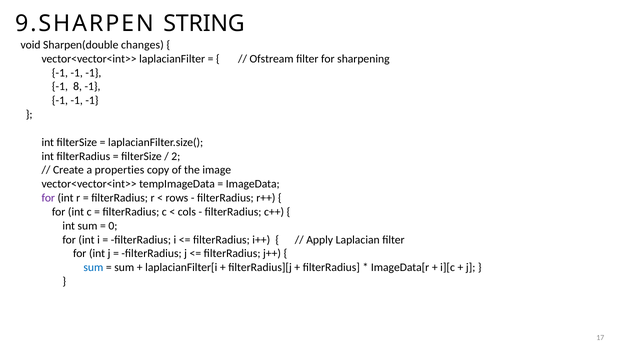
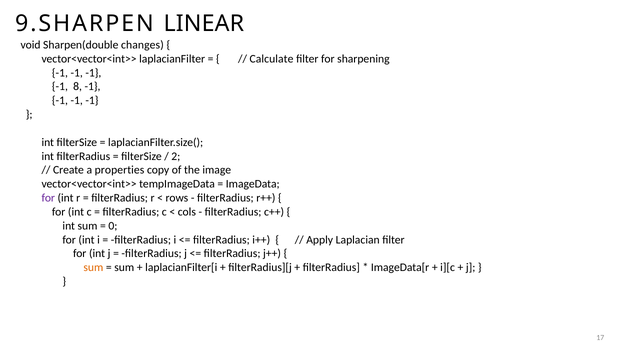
STRING: STRING -> LINEAR
Ofstream: Ofstream -> Calculate
sum at (93, 268) colour: blue -> orange
